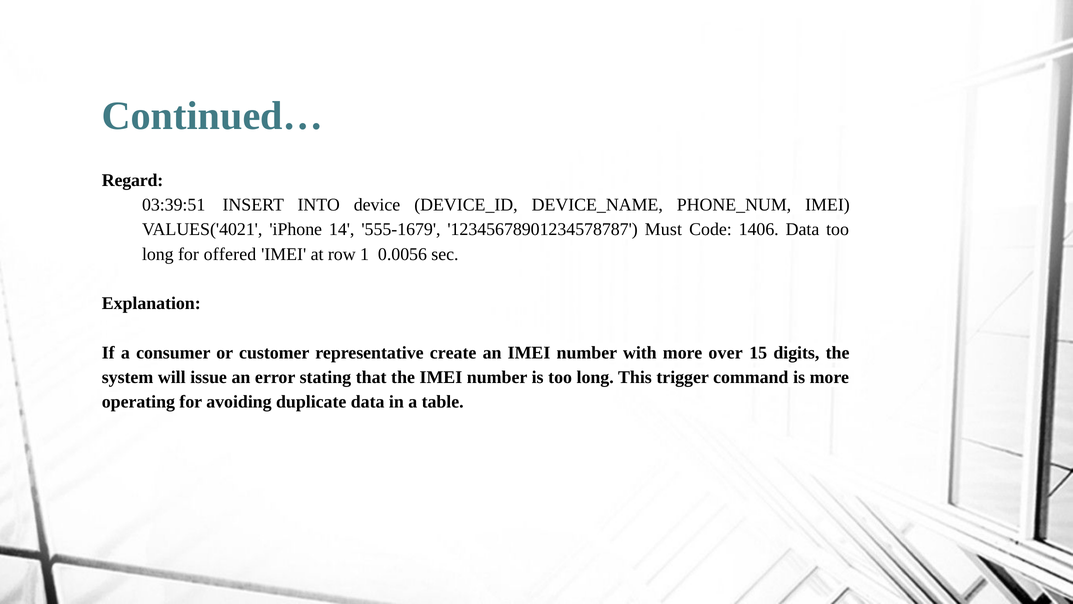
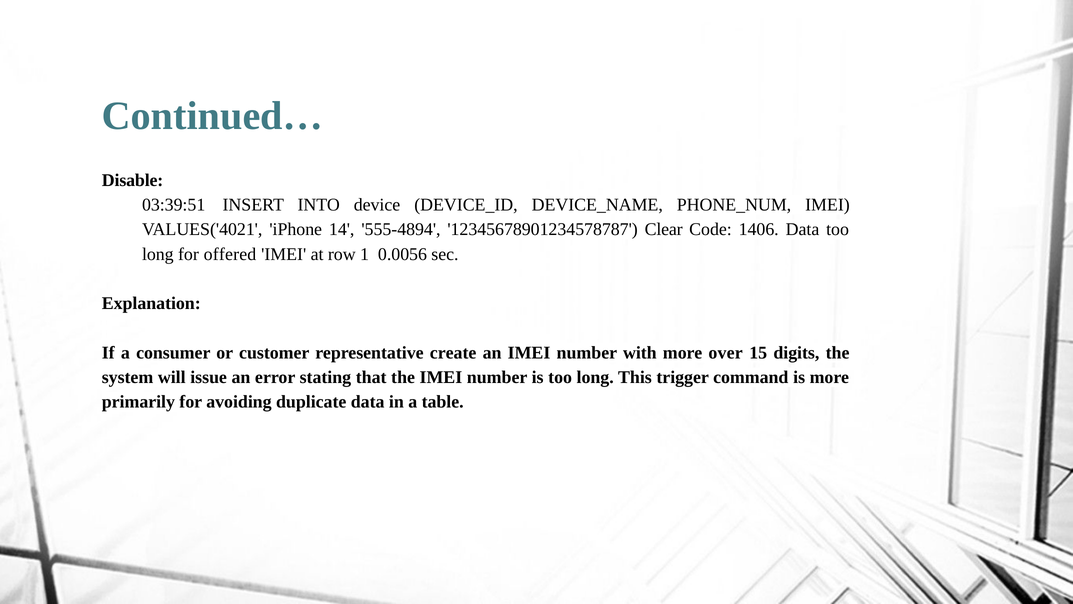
Regard: Regard -> Disable
555-1679: 555-1679 -> 555-4894
Must: Must -> Clear
operating: operating -> primarily
